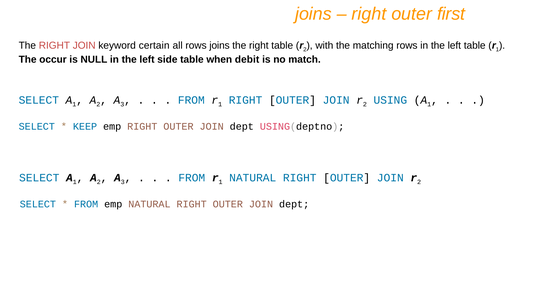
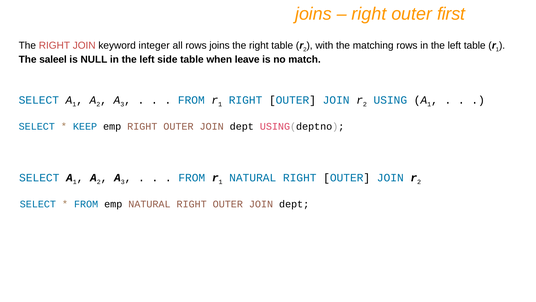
certain: certain -> integer
occur: occur -> saleel
debit: debit -> leave
